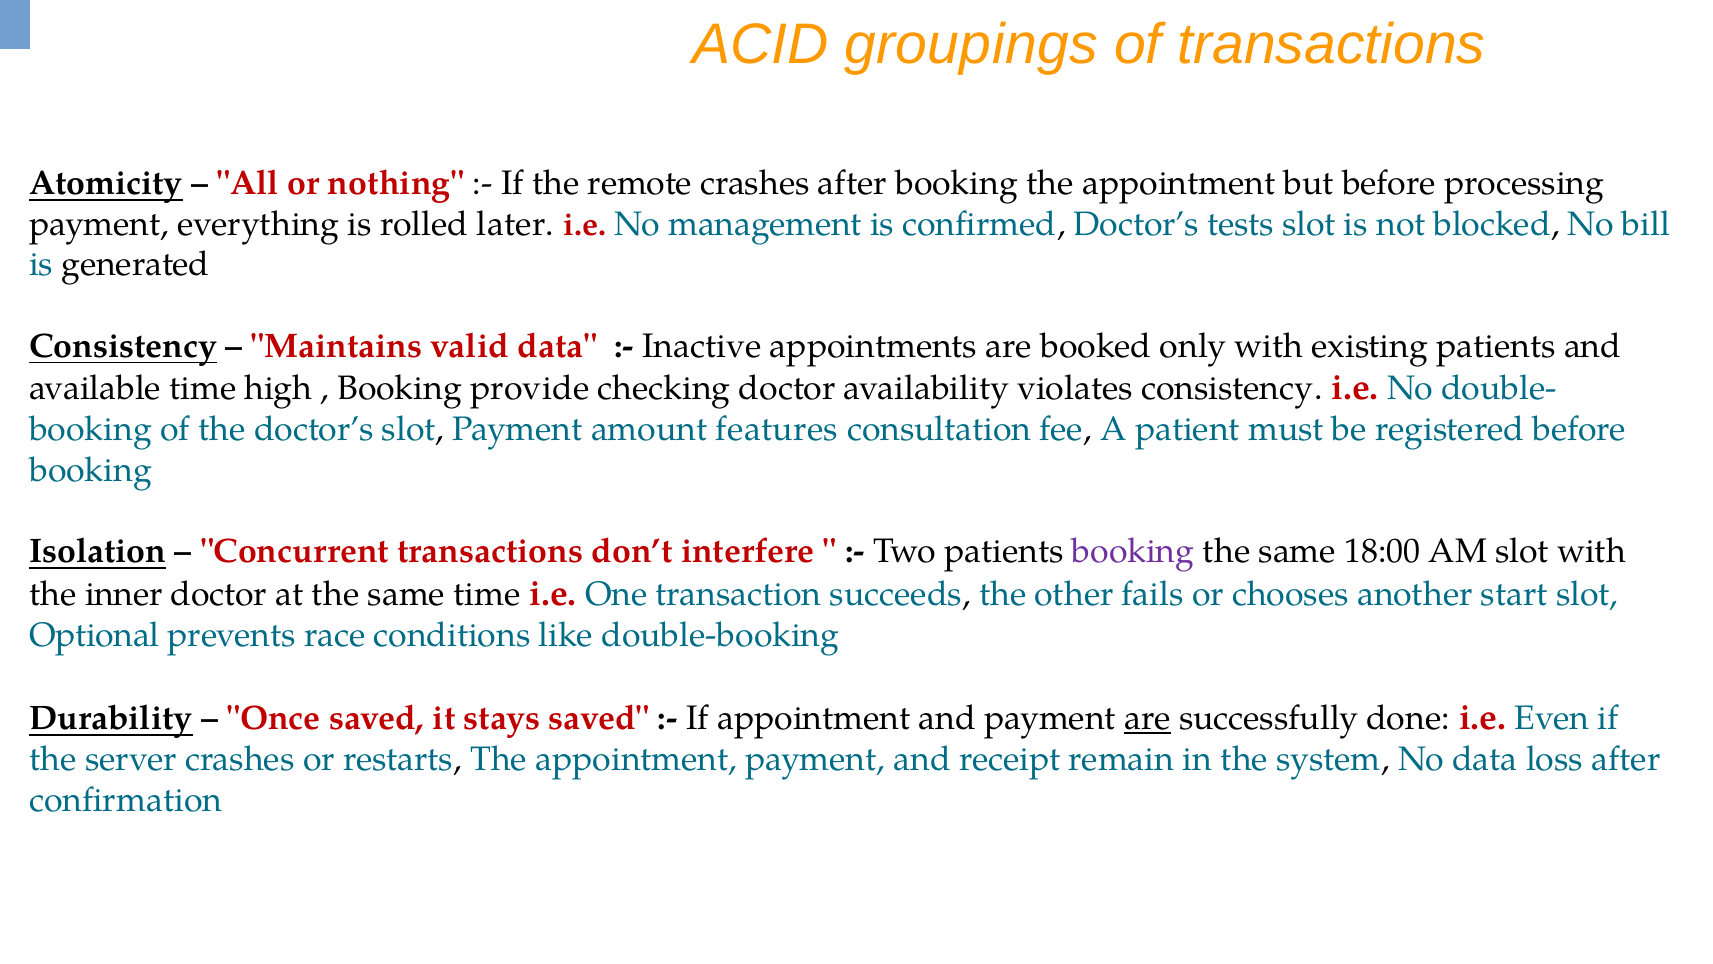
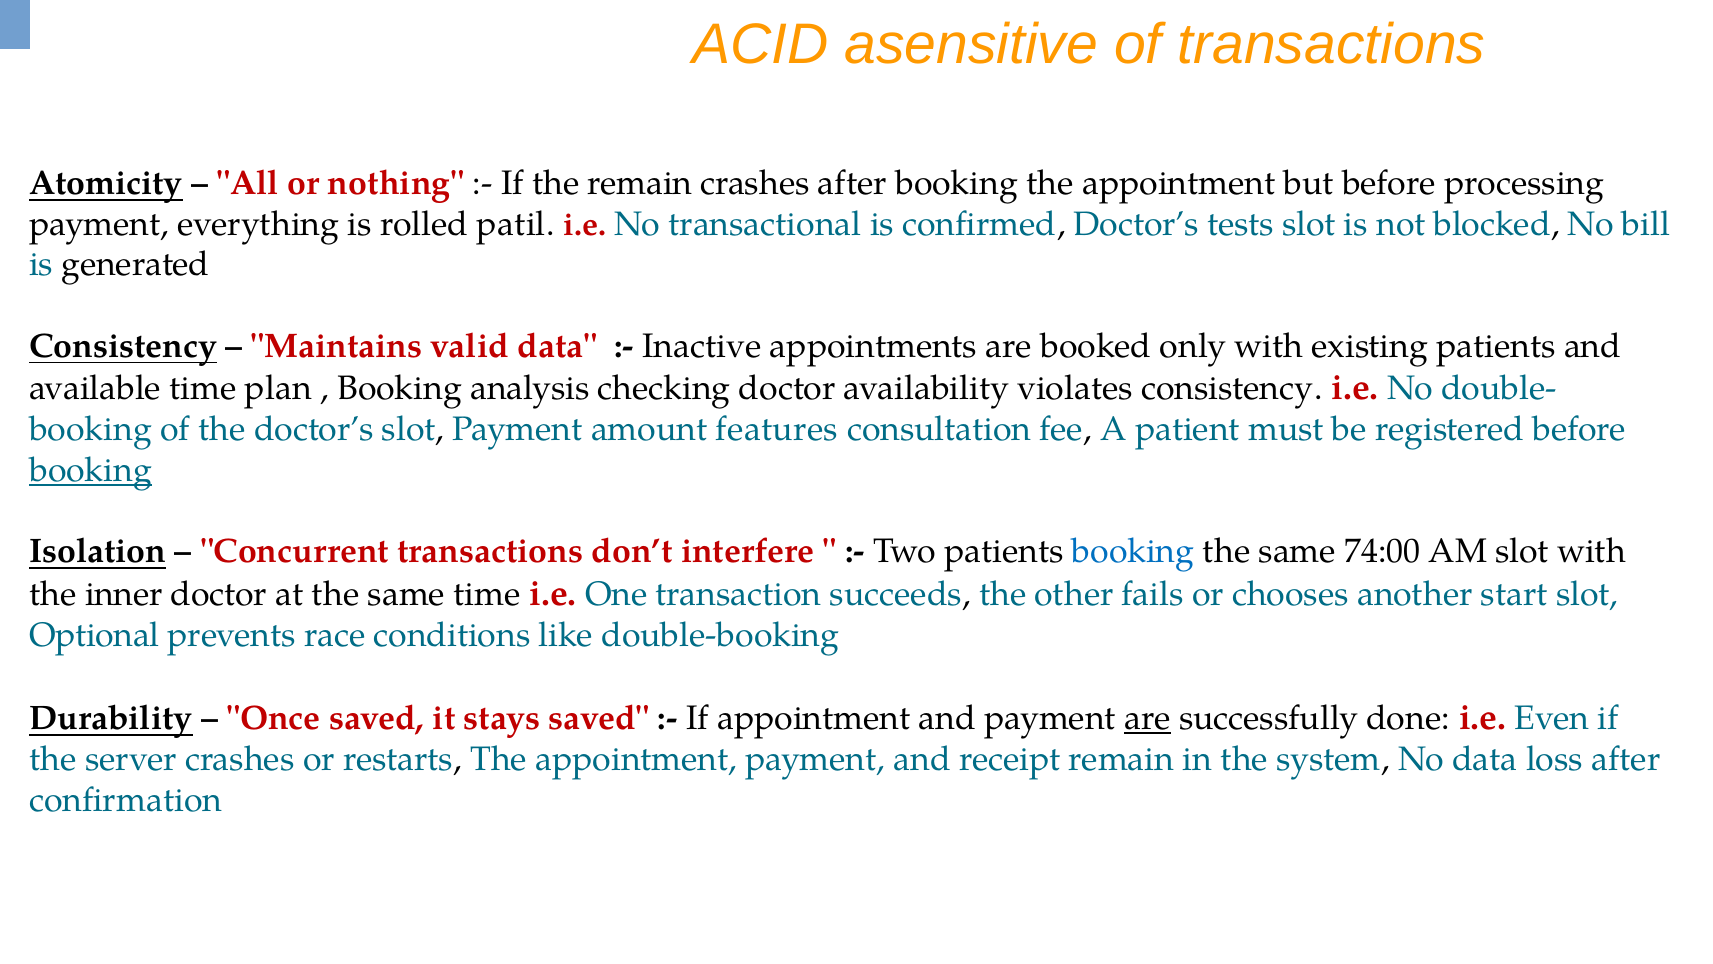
groupings: groupings -> asensitive
the remote: remote -> remain
later: later -> patil
management: management -> transactional
high: high -> plan
provide: provide -> analysis
booking at (91, 470) underline: none -> present
booking at (1133, 551) colour: purple -> blue
18:00: 18:00 -> 74:00
